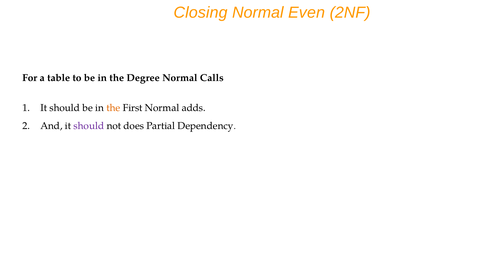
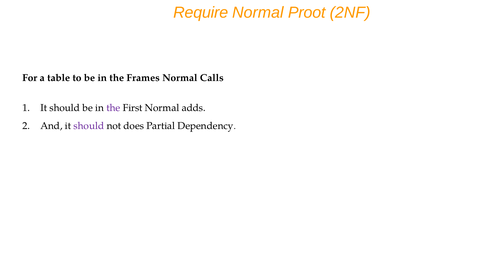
Closing: Closing -> Require
Even: Even -> Proot
Degree: Degree -> Frames
the at (113, 108) colour: orange -> purple
